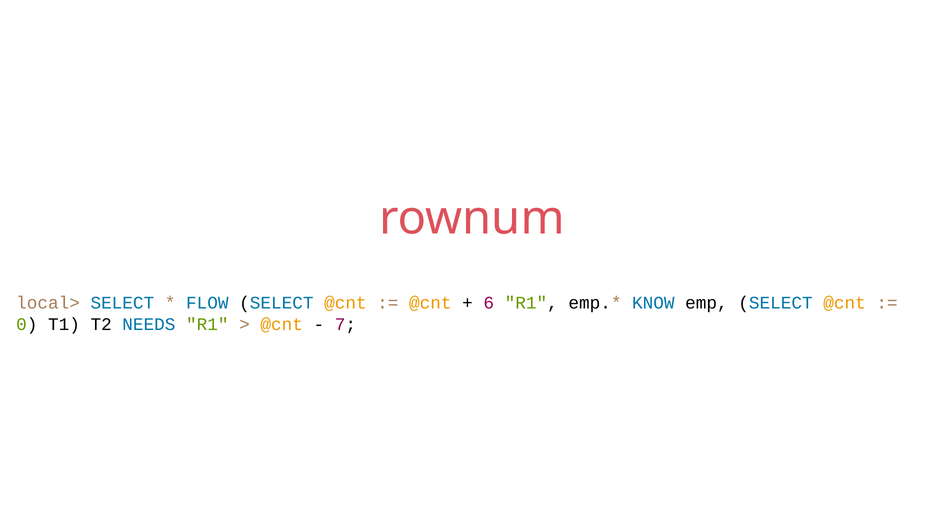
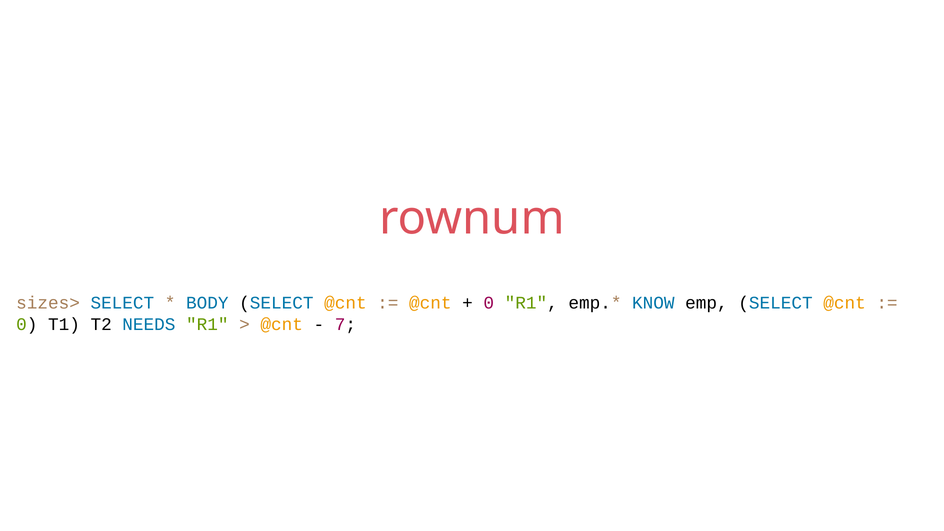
local>: local> -> sizes>
FLOW: FLOW -> BODY
6 at (489, 303): 6 -> 0
